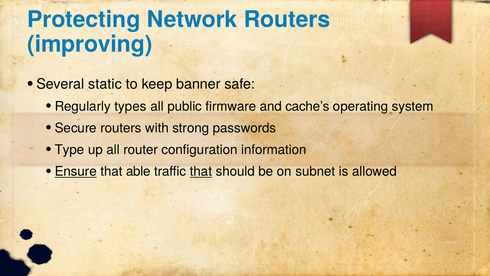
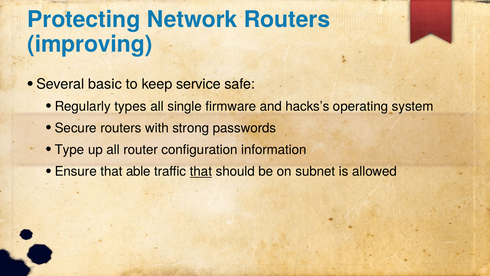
static: static -> basic
banner: banner -> service
public: public -> single
cache’s: cache’s -> hacks’s
Ensure underline: present -> none
